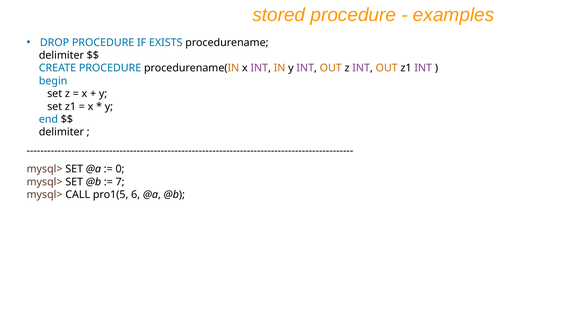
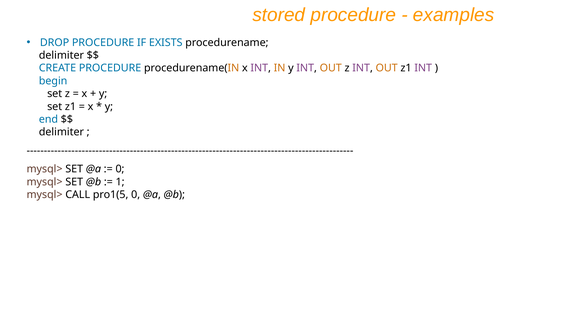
7: 7 -> 1
pro1(5 6: 6 -> 0
